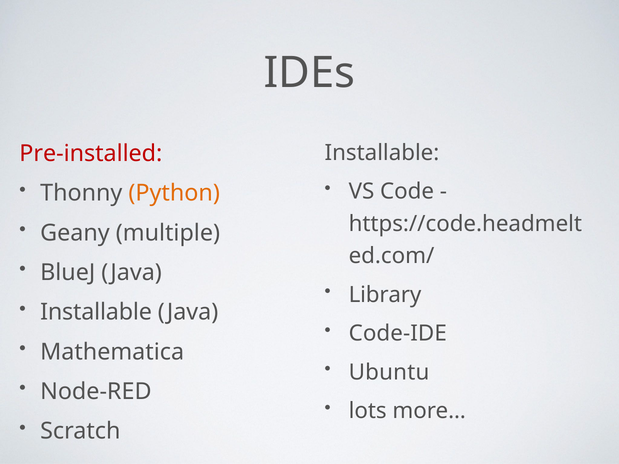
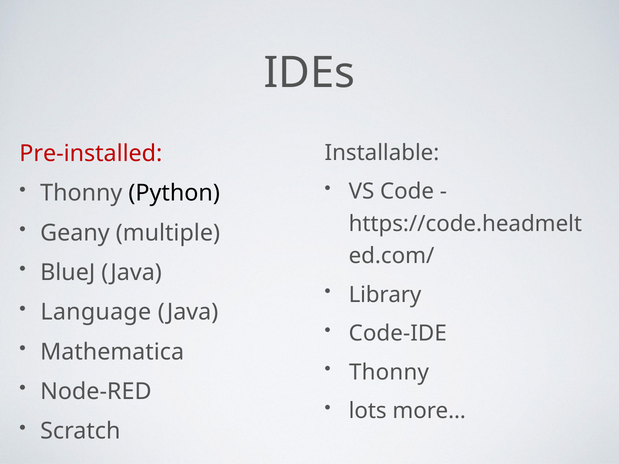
Python colour: orange -> black
Installable at (96, 312): Installable -> Language
Ubuntu at (389, 372): Ubuntu -> Thonny
